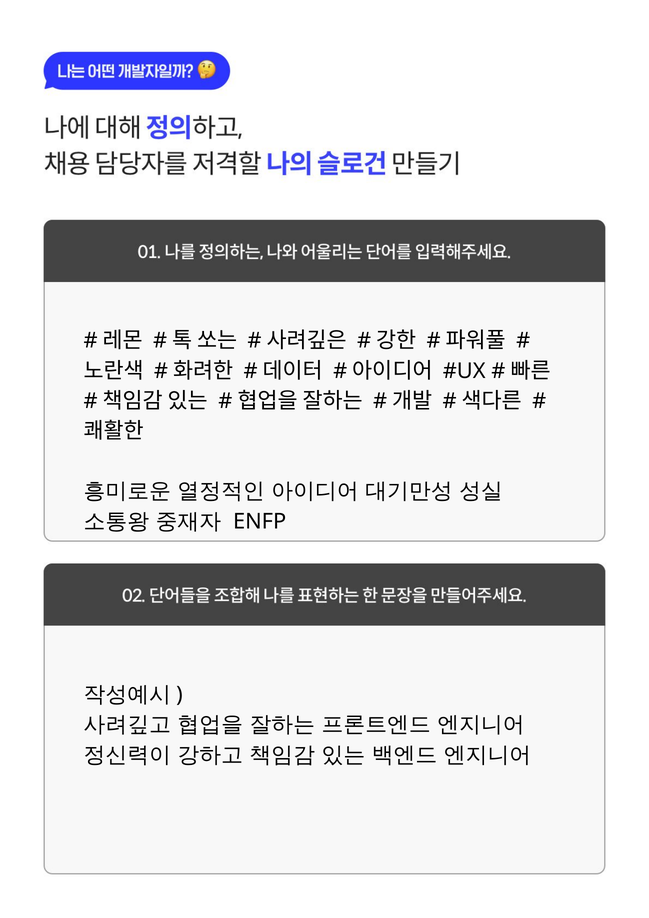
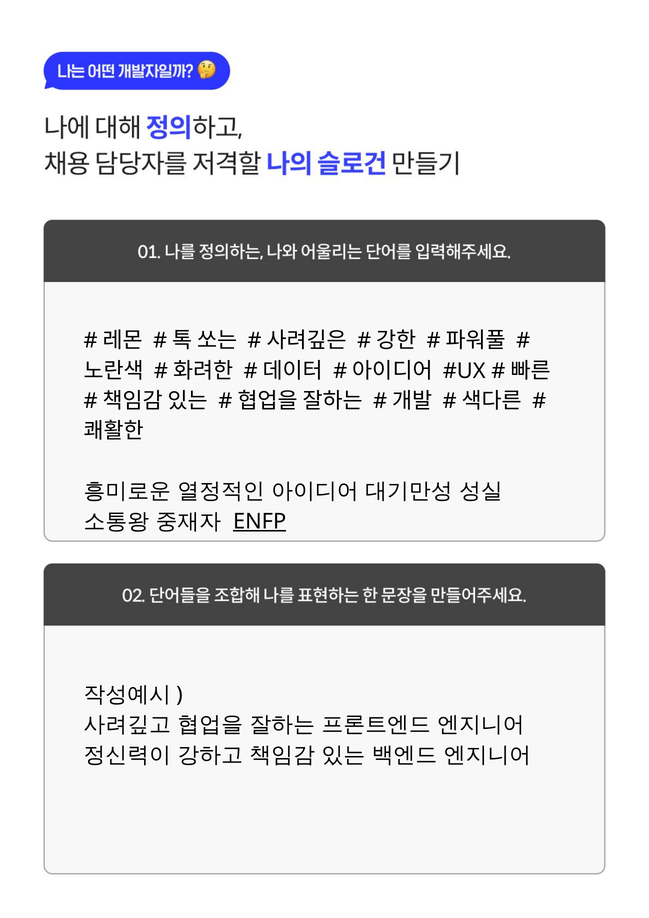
ENFP underline: none -> present
